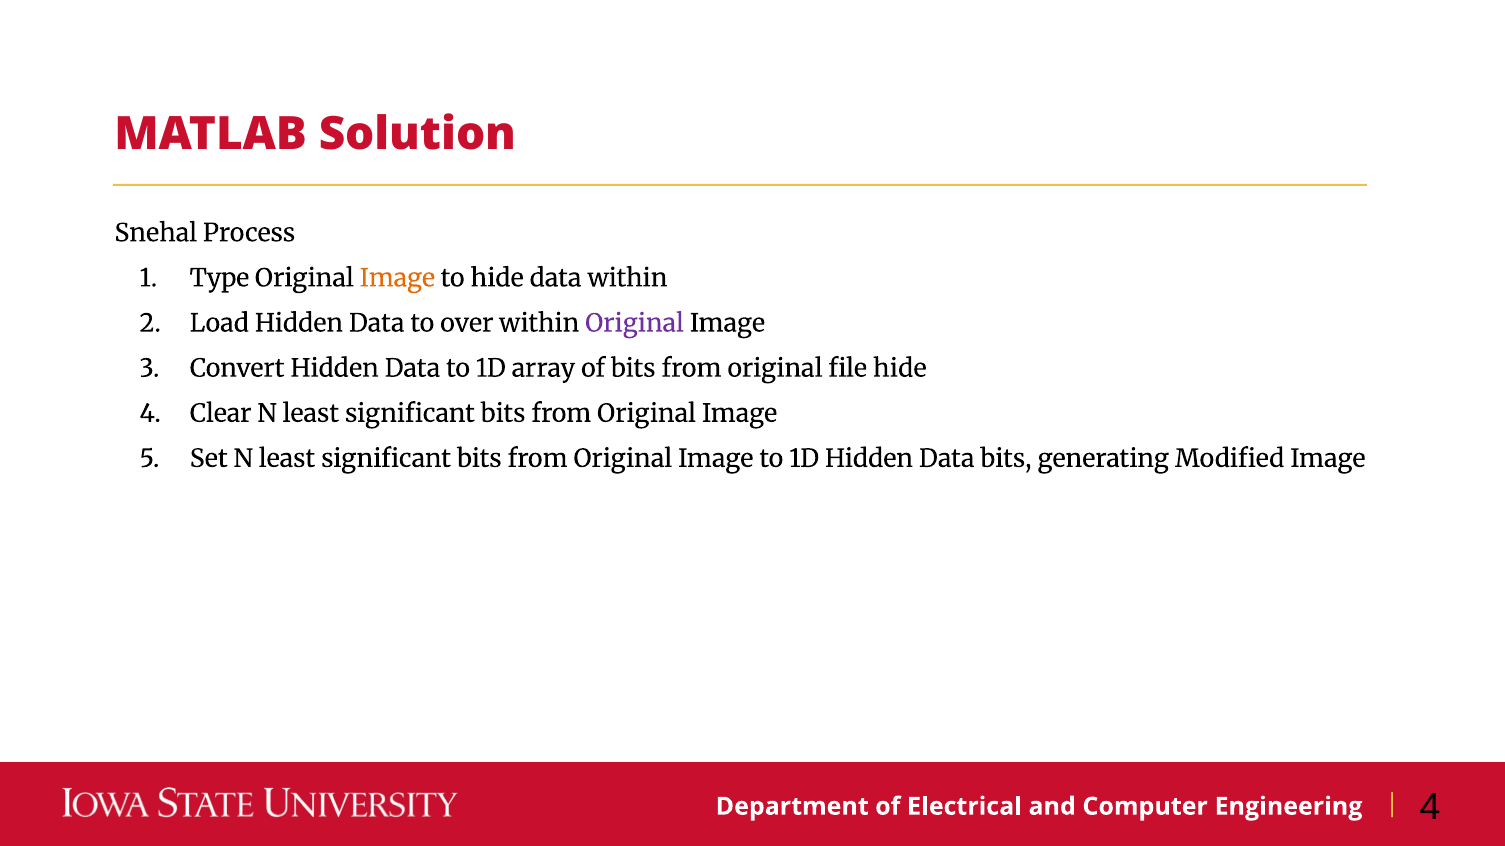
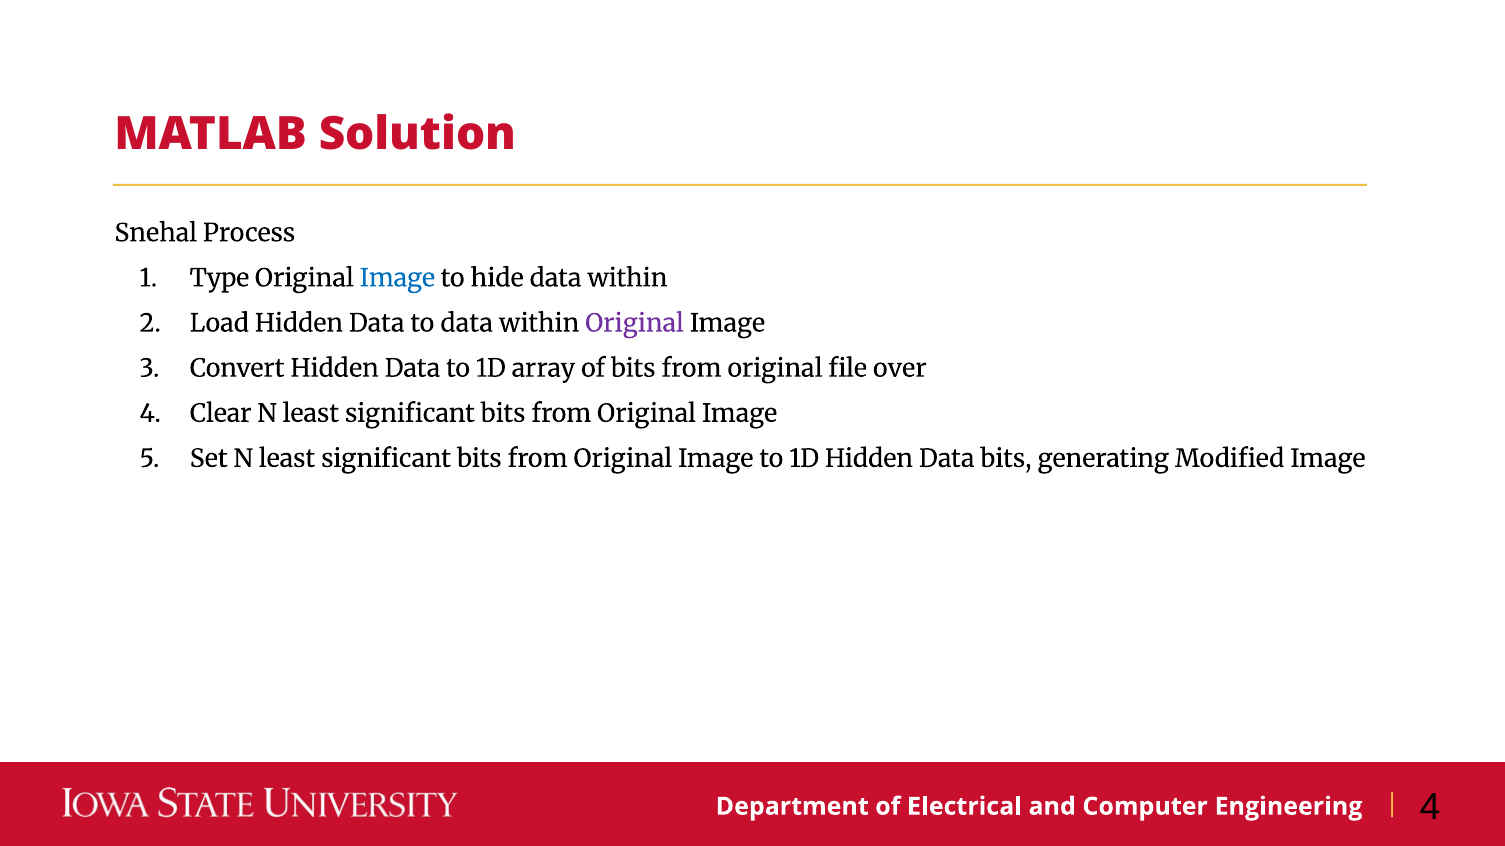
Image at (397, 278) colour: orange -> blue
to over: over -> data
file hide: hide -> over
